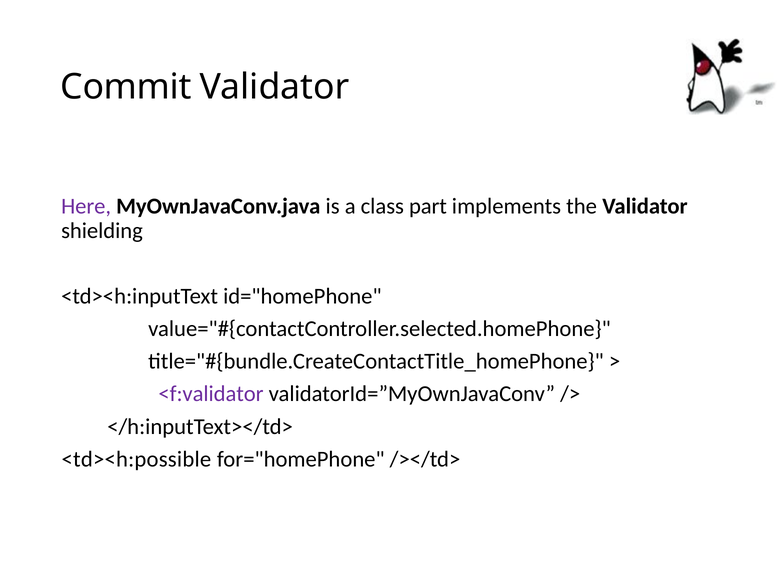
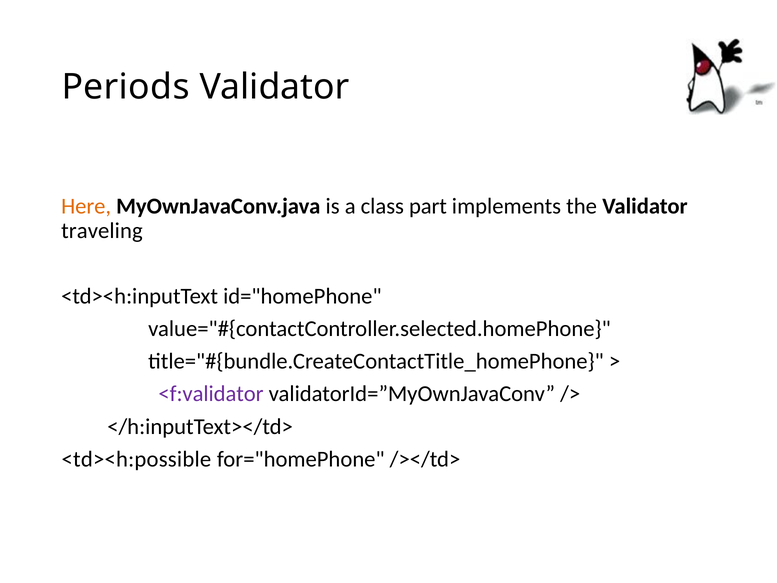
Commit: Commit -> Periods
Here colour: purple -> orange
shielding: shielding -> traveling
